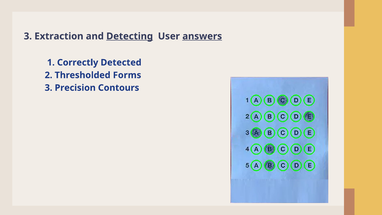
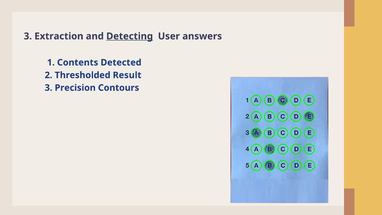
answers underline: present -> none
Correctly: Correctly -> Contents
Forms: Forms -> Result
